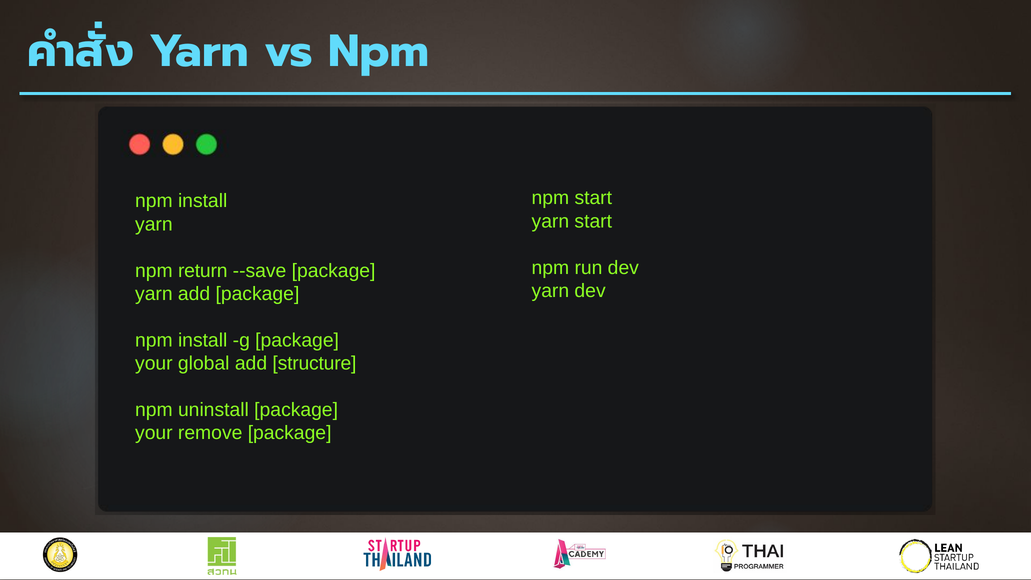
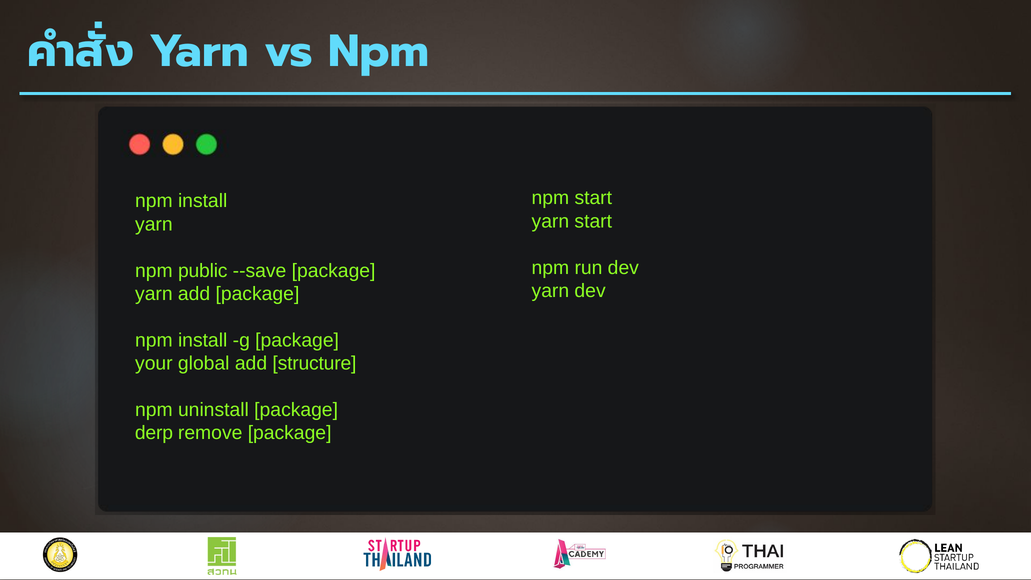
return: return -> public
your at (154, 433): your -> derp
